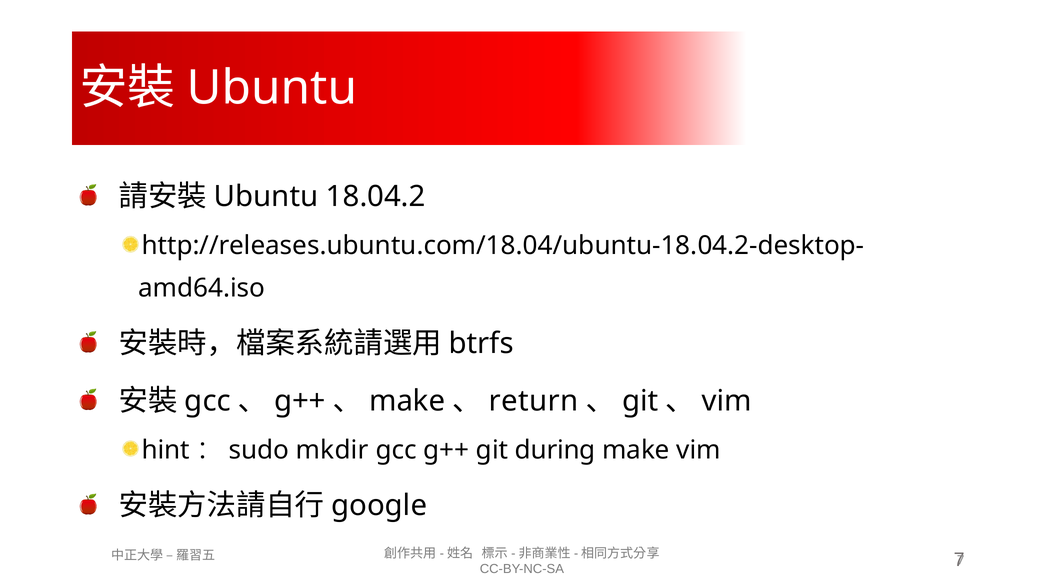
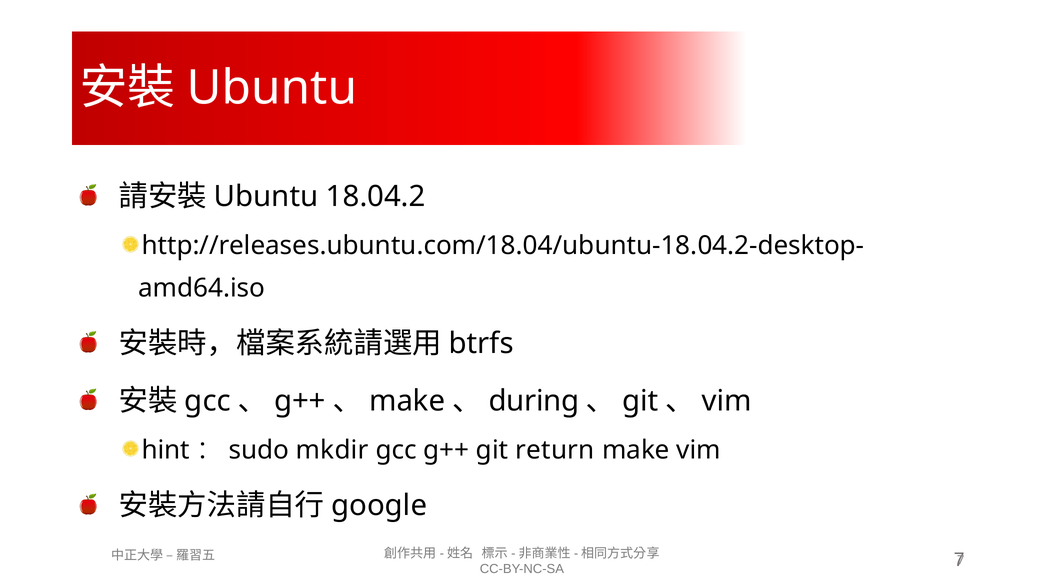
return: return -> during
during: during -> return
